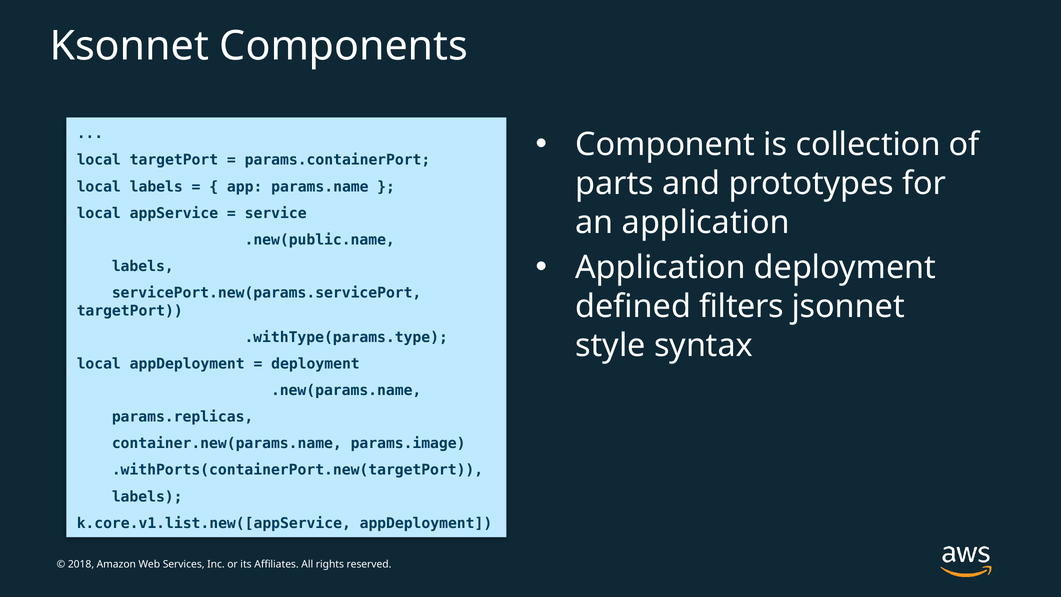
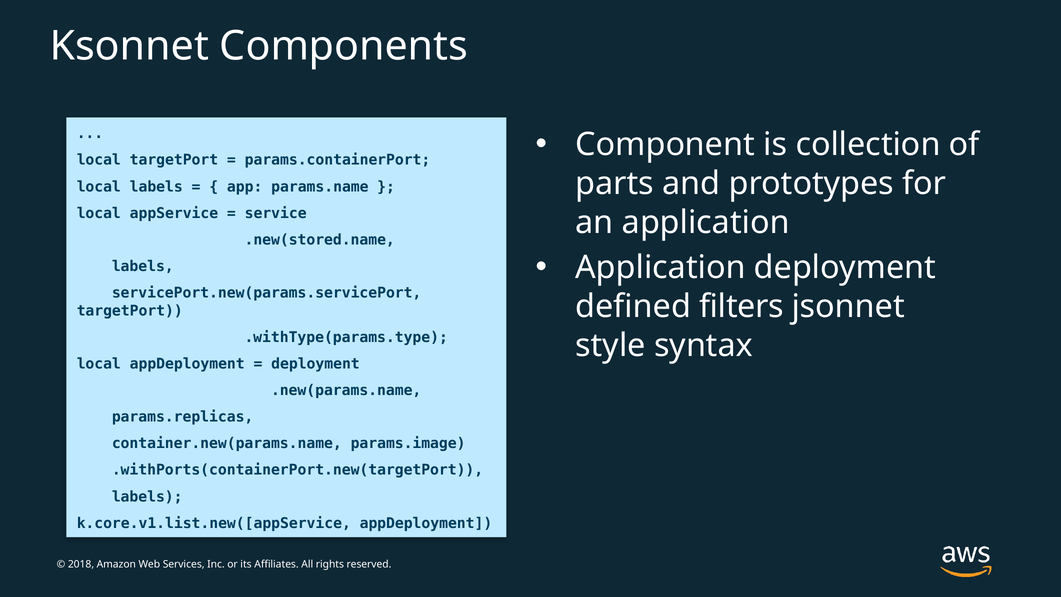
.new(public.name: .new(public.name -> .new(stored.name
